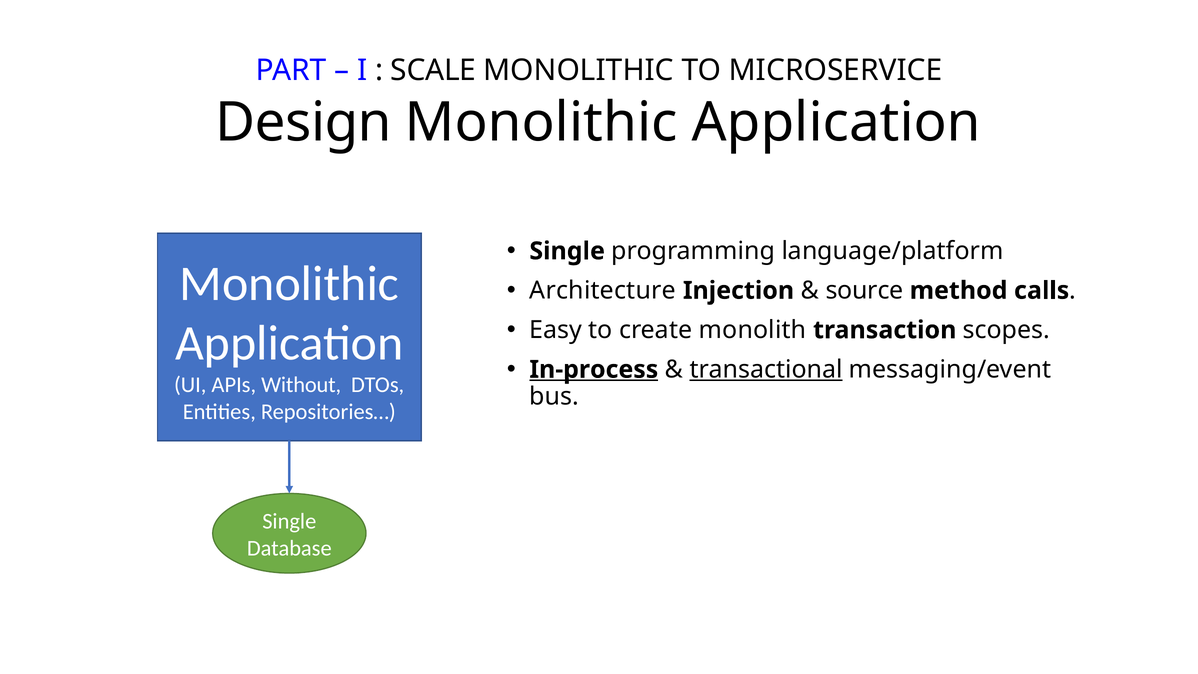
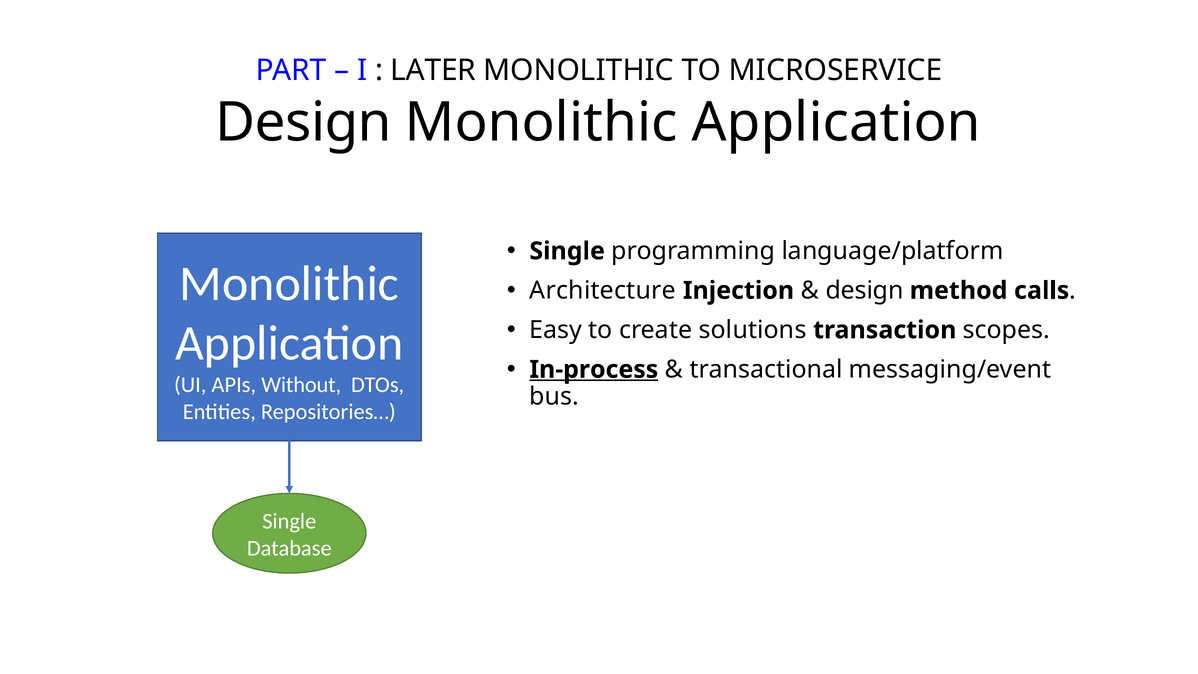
SCALE: SCALE -> LATER
source at (865, 290): source -> design
monolith: monolith -> solutions
transactional underline: present -> none
